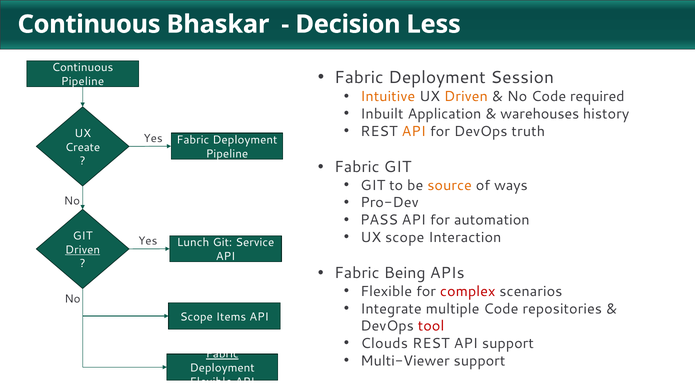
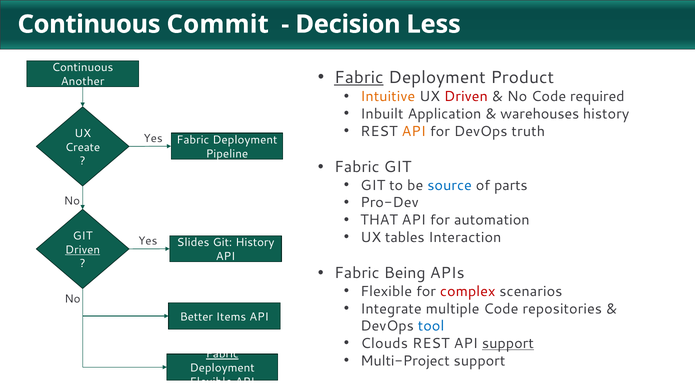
Bhaskar: Bhaskar -> Commit
Fabric at (359, 78) underline: none -> present
Session: Session -> Product
Pipeline at (83, 81): Pipeline -> Another
Driven at (466, 97) colour: orange -> red
source colour: orange -> blue
ways: ways -> parts
PASS: PASS -> THAT
UX scope: scope -> tables
Lunch: Lunch -> Slides
Git Service: Service -> History
Scope at (196, 317): Scope -> Better
tool colour: red -> blue
support at (508, 343) underline: none -> present
Multi-Viewer: Multi-Viewer -> Multi-Project
